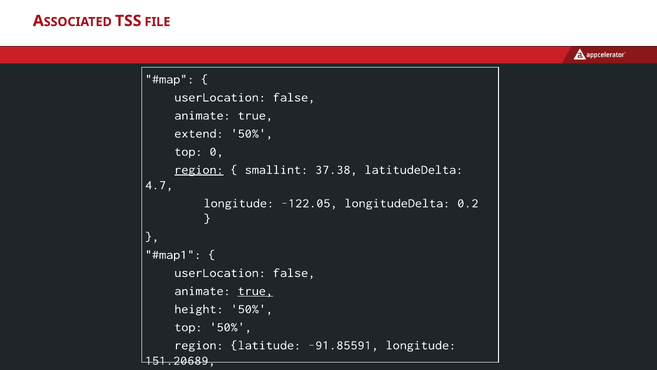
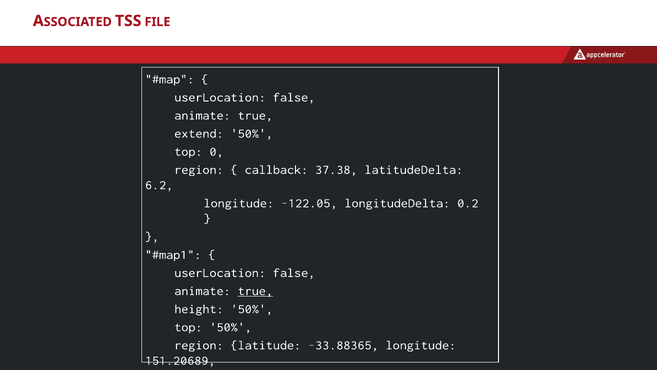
region at (199, 169) underline: present -> none
smallint: smallint -> callback
4.7: 4.7 -> 6.2
-91.85591: -91.85591 -> -33.88365
